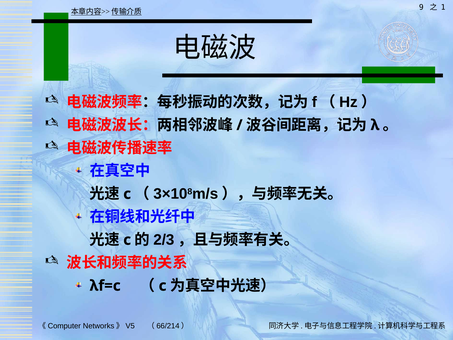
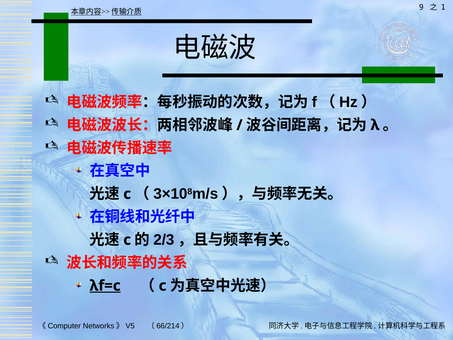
λf=c underline: none -> present
